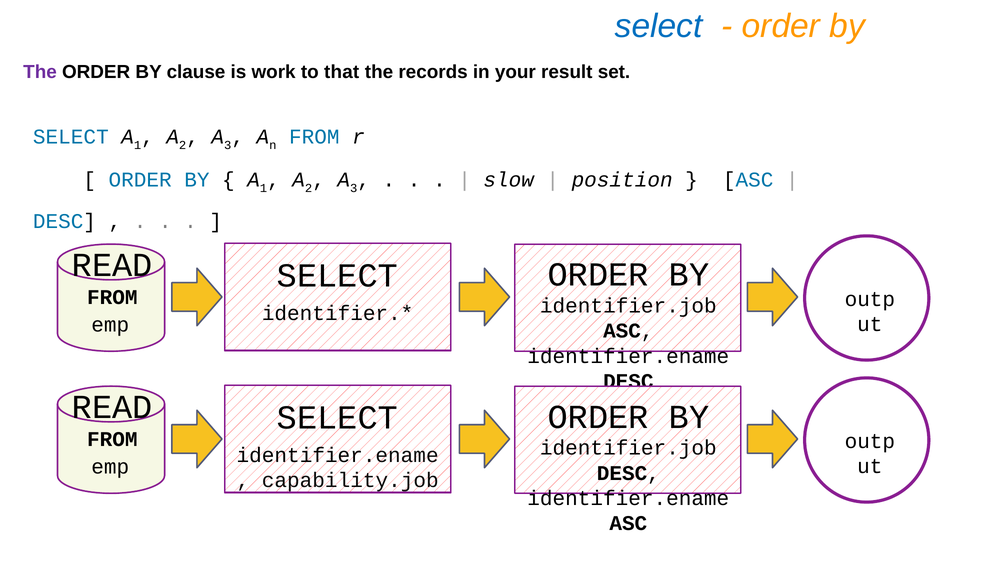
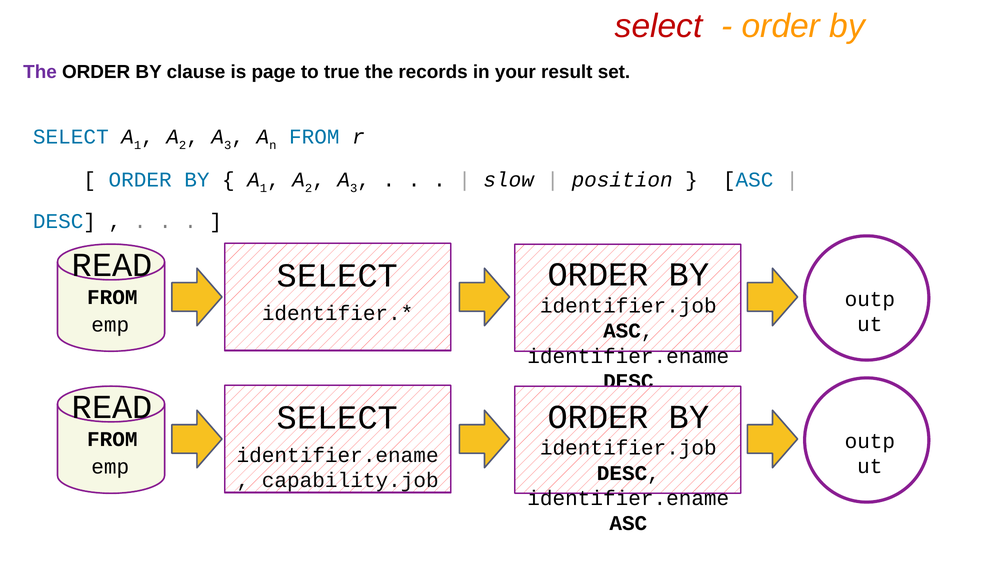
select at (659, 26) colour: blue -> red
work: work -> page
that: that -> true
